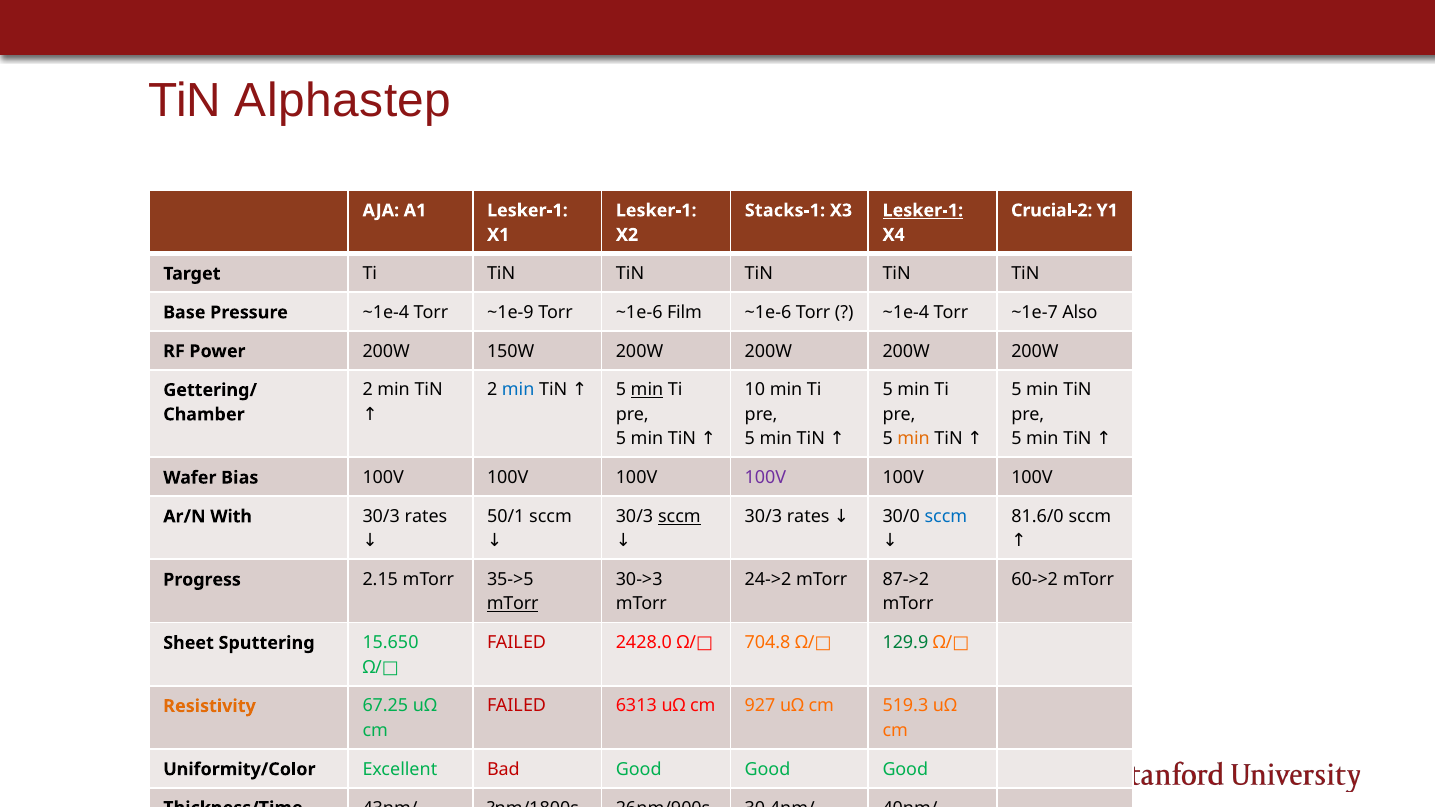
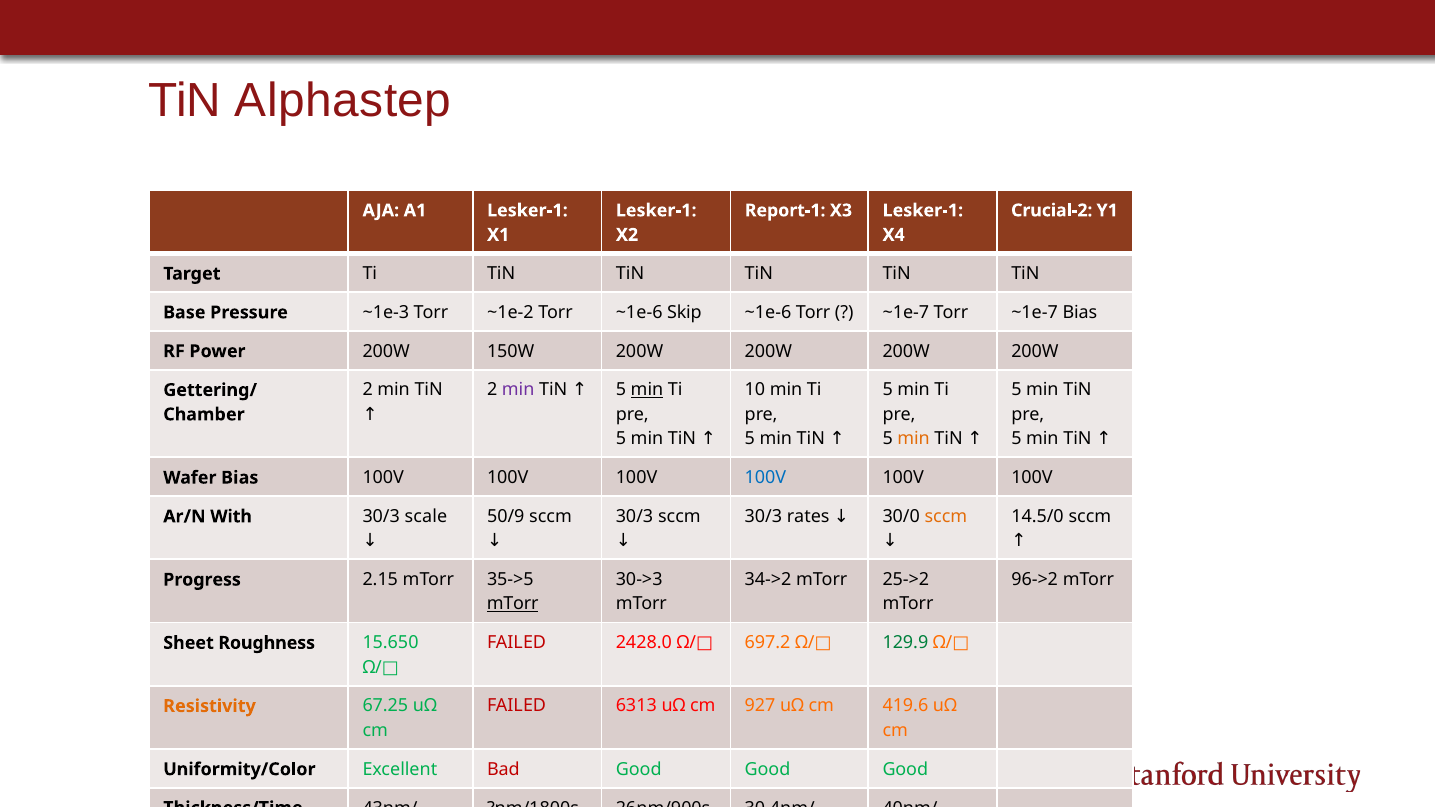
Stacks-1: Stacks-1 -> Report-1
Lesker-1 at (923, 211) underline: present -> none
Pressure ~1e-4: ~1e-4 -> ~1e-3
~1e-9: ~1e-9 -> ~1e-2
Film: Film -> Skip
~1e-4 at (906, 313): ~1e-4 -> ~1e-7
~1e-7 Also: Also -> Bias
min at (518, 390) colour: blue -> purple
100V at (765, 478) colour: purple -> blue
50/1: 50/1 -> 50/9
sccm at (679, 517) underline: present -> none
sccm at (946, 517) colour: blue -> orange
81.6/0: 81.6/0 -> 14.5/0
rates at (426, 517): rates -> scale
24->2: 24->2 -> 34->2
87->2: 87->2 -> 25->2
60->2: 60->2 -> 96->2
704.8: 704.8 -> 697.2
Sheet Sputtering: Sputtering -> Roughness
519.3: 519.3 -> 419.6
